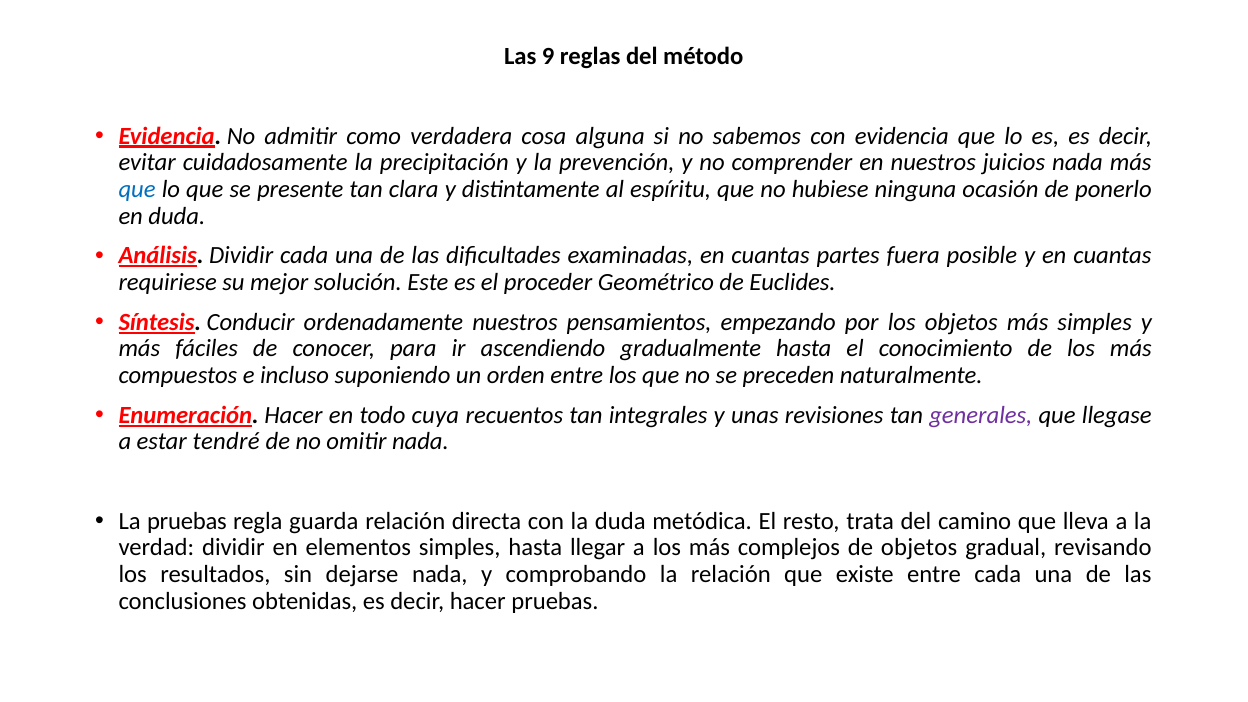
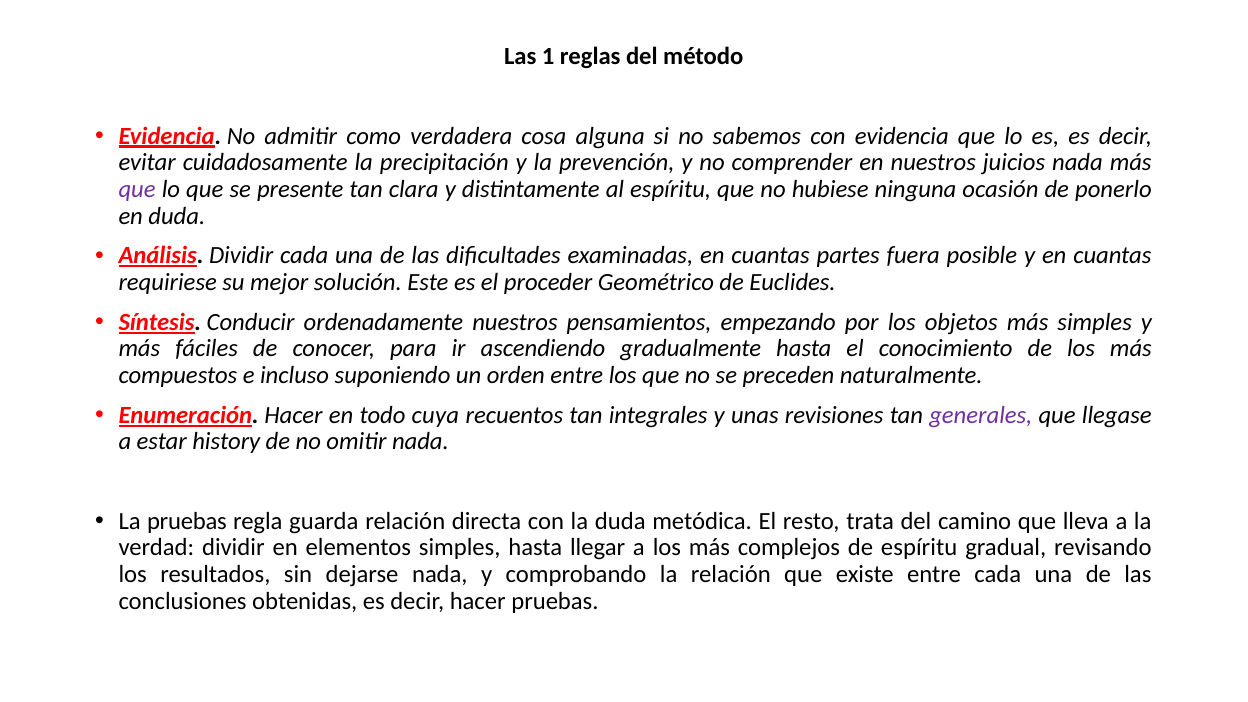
9: 9 -> 1
que at (137, 189) colour: blue -> purple
tendré: tendré -> history
de objetos: objetos -> espíritu
